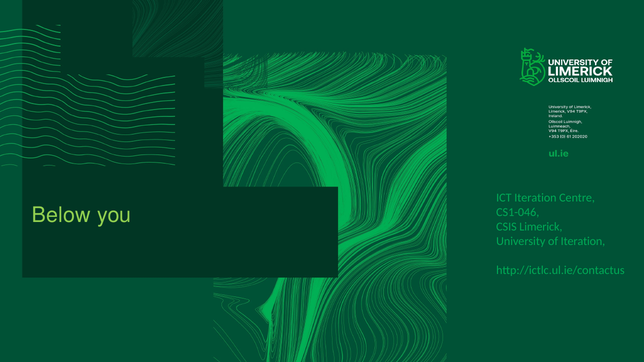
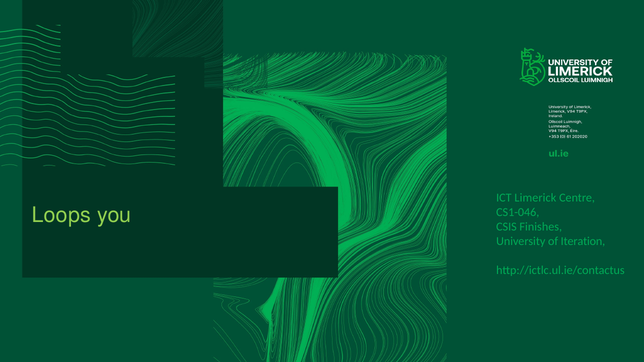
ICT Iteration: Iteration -> Limerick
Below: Below -> Loops
Limerick: Limerick -> Finishes
